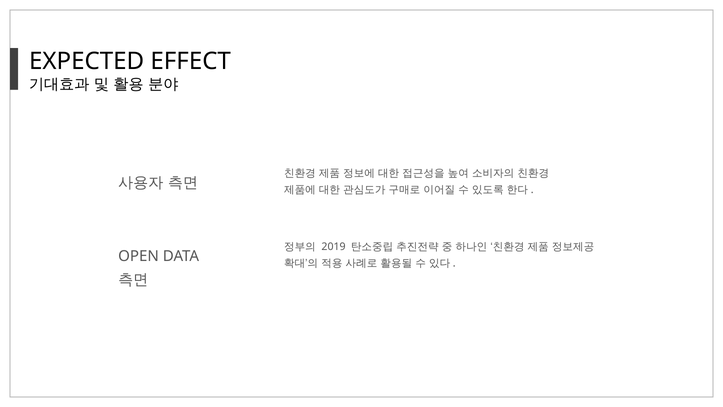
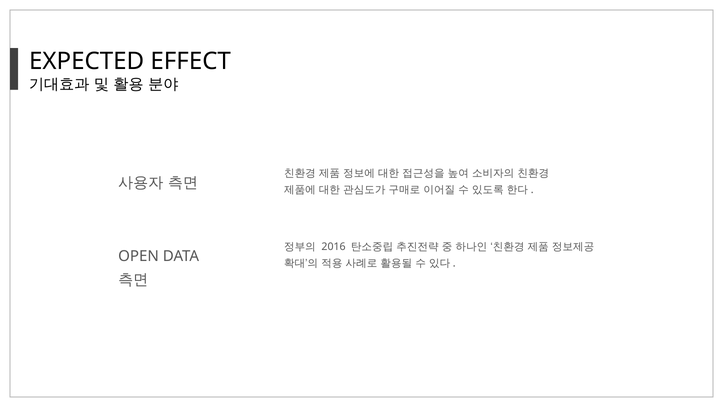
2019: 2019 -> 2016
